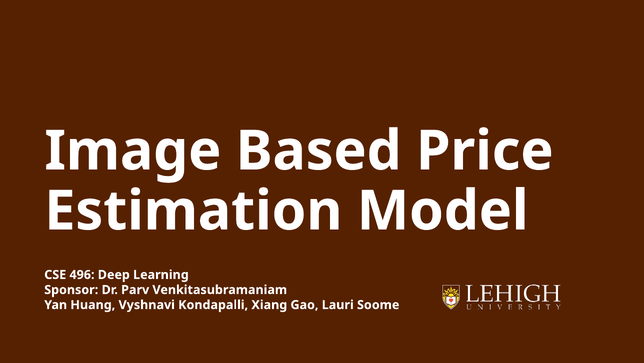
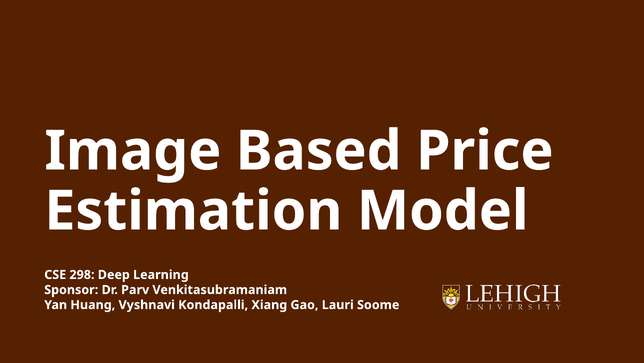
496: 496 -> 298
